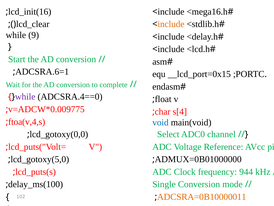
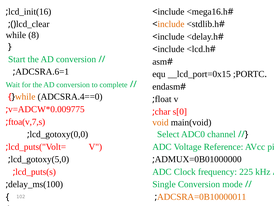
9: 9 -> 8
while at (25, 97) colour: purple -> orange
s[4: s[4 -> s[0
ftoa(v,4,s: ftoa(v,4,s -> ftoa(v,7,s
void colour: blue -> orange
944: 944 -> 225
